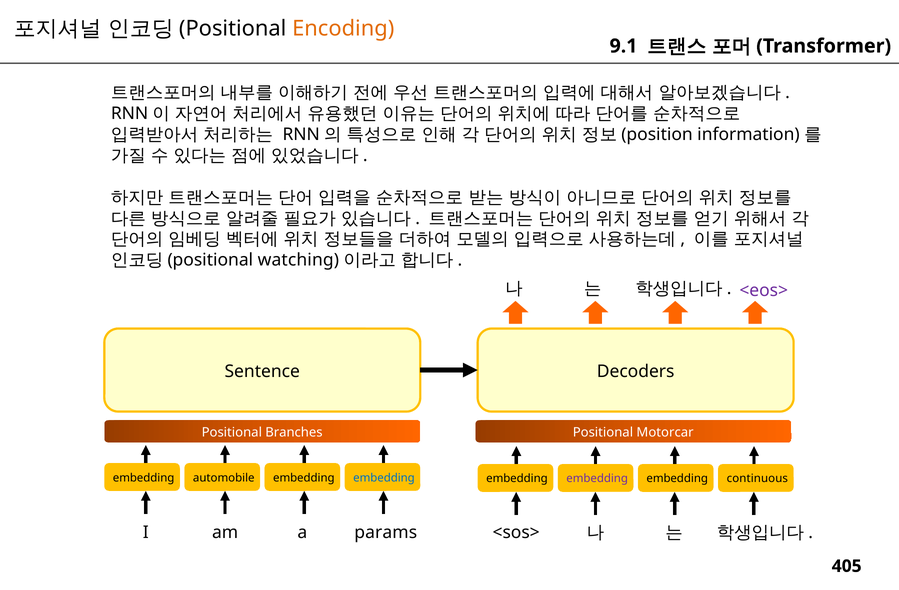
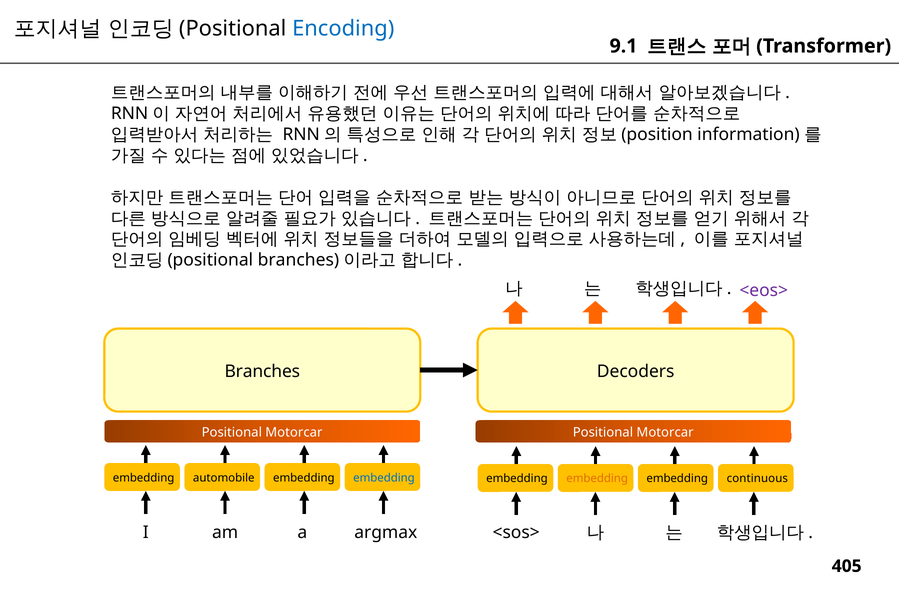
Encoding colour: orange -> blue
watching at (298, 260): watching -> branches
Sentence at (262, 372): Sentence -> Branches
Branches at (294, 433): Branches -> Motorcar
embedding at (597, 479) colour: purple -> orange
params: params -> argmax
